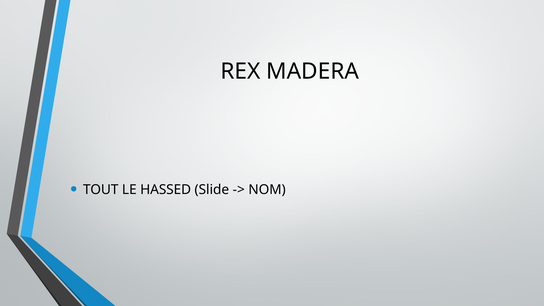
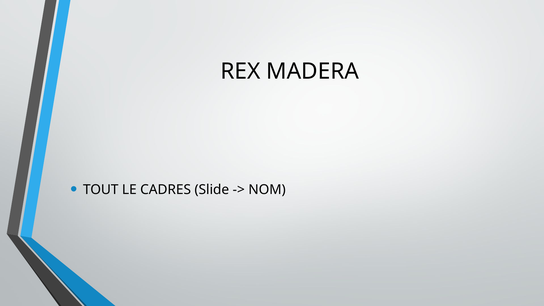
HASSED: HASSED -> CADRES
